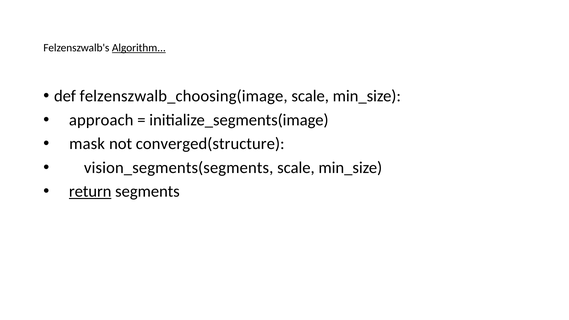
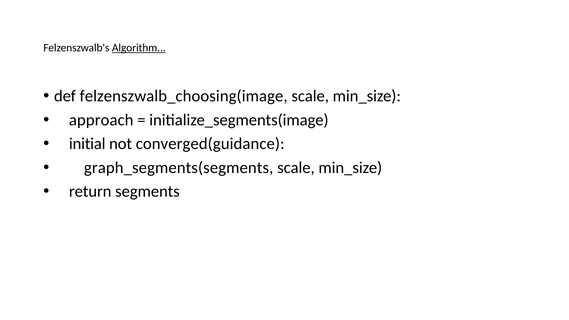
mask: mask -> initial
converged(structure: converged(structure -> converged(guidance
vision_segments(segments: vision_segments(segments -> graph_segments(segments
return underline: present -> none
